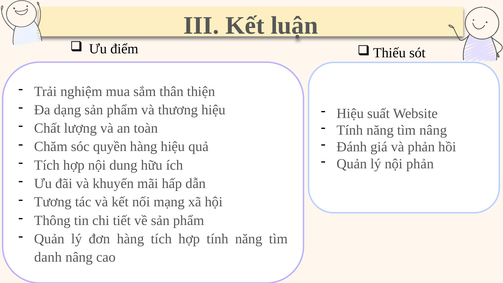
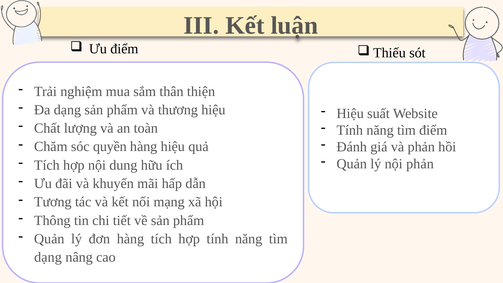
tìm nâng: nâng -> điểm
danh at (48, 257): danh -> dạng
